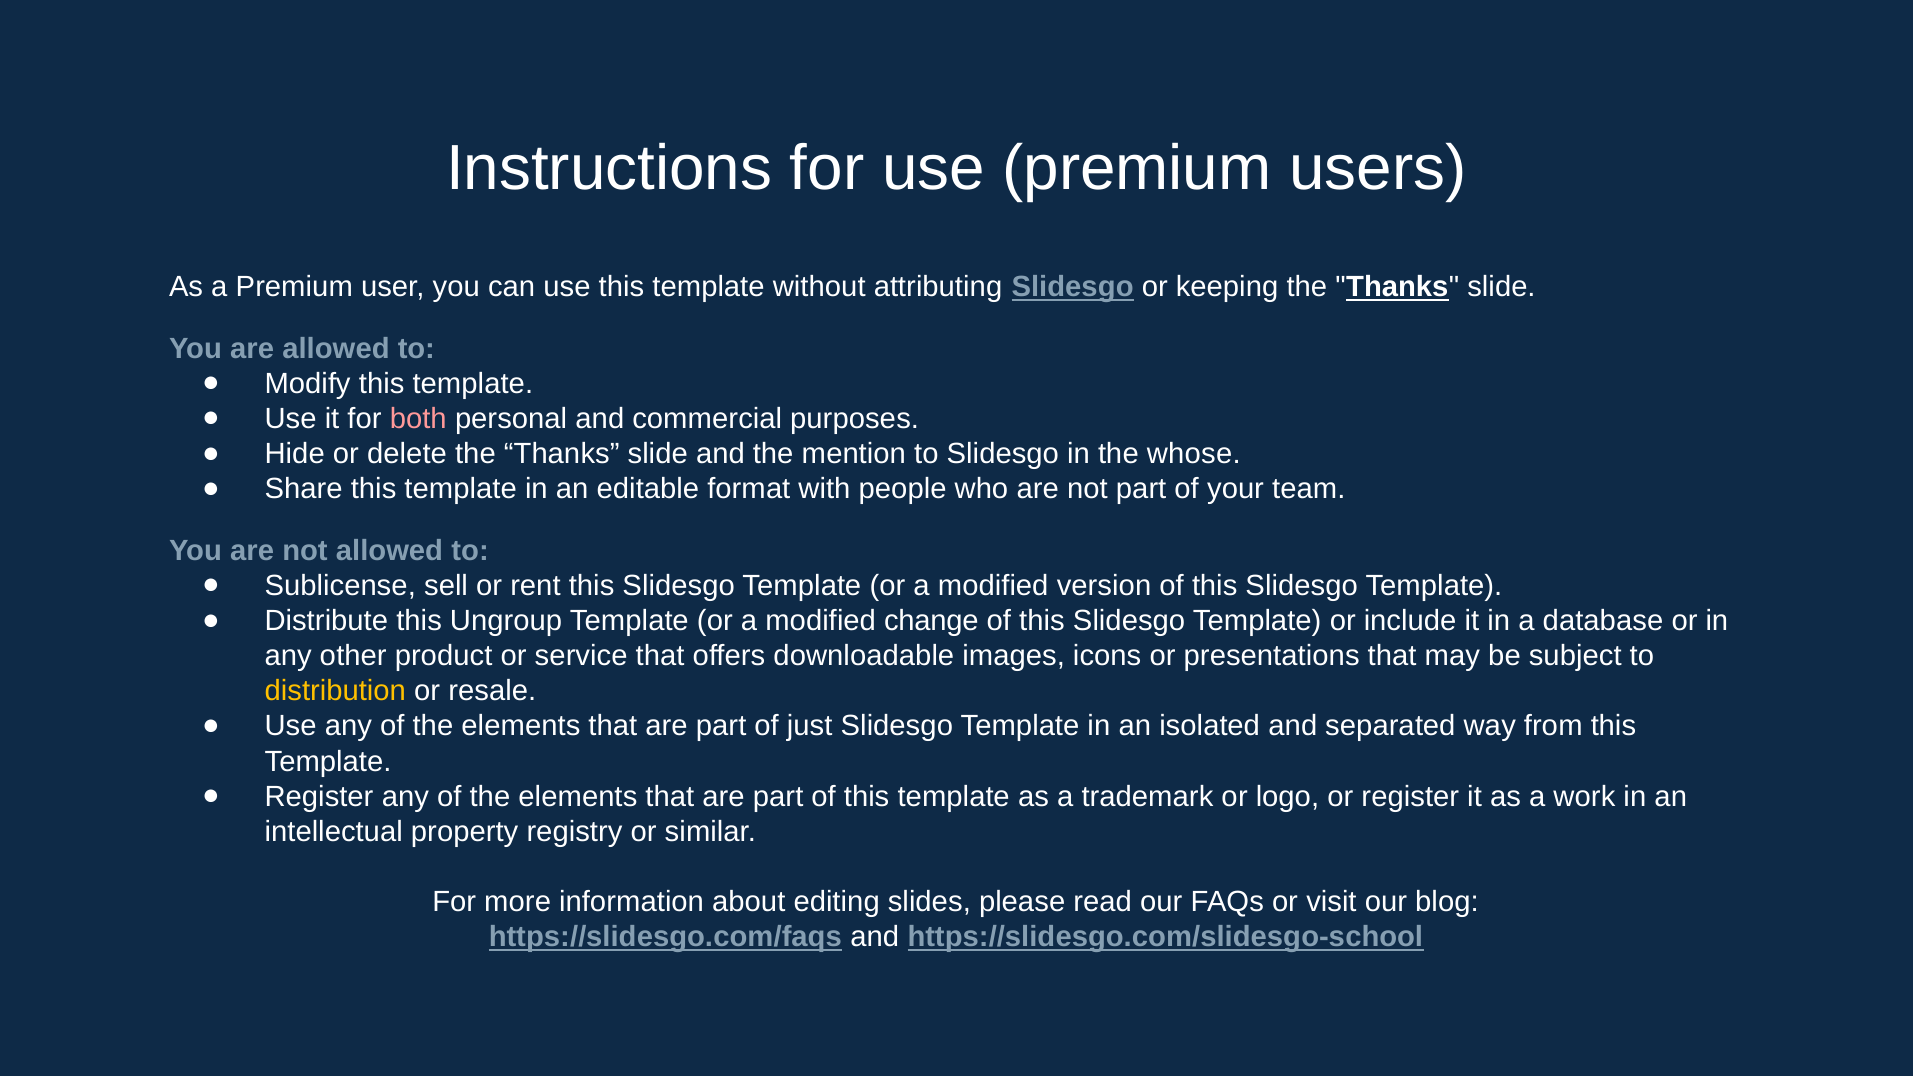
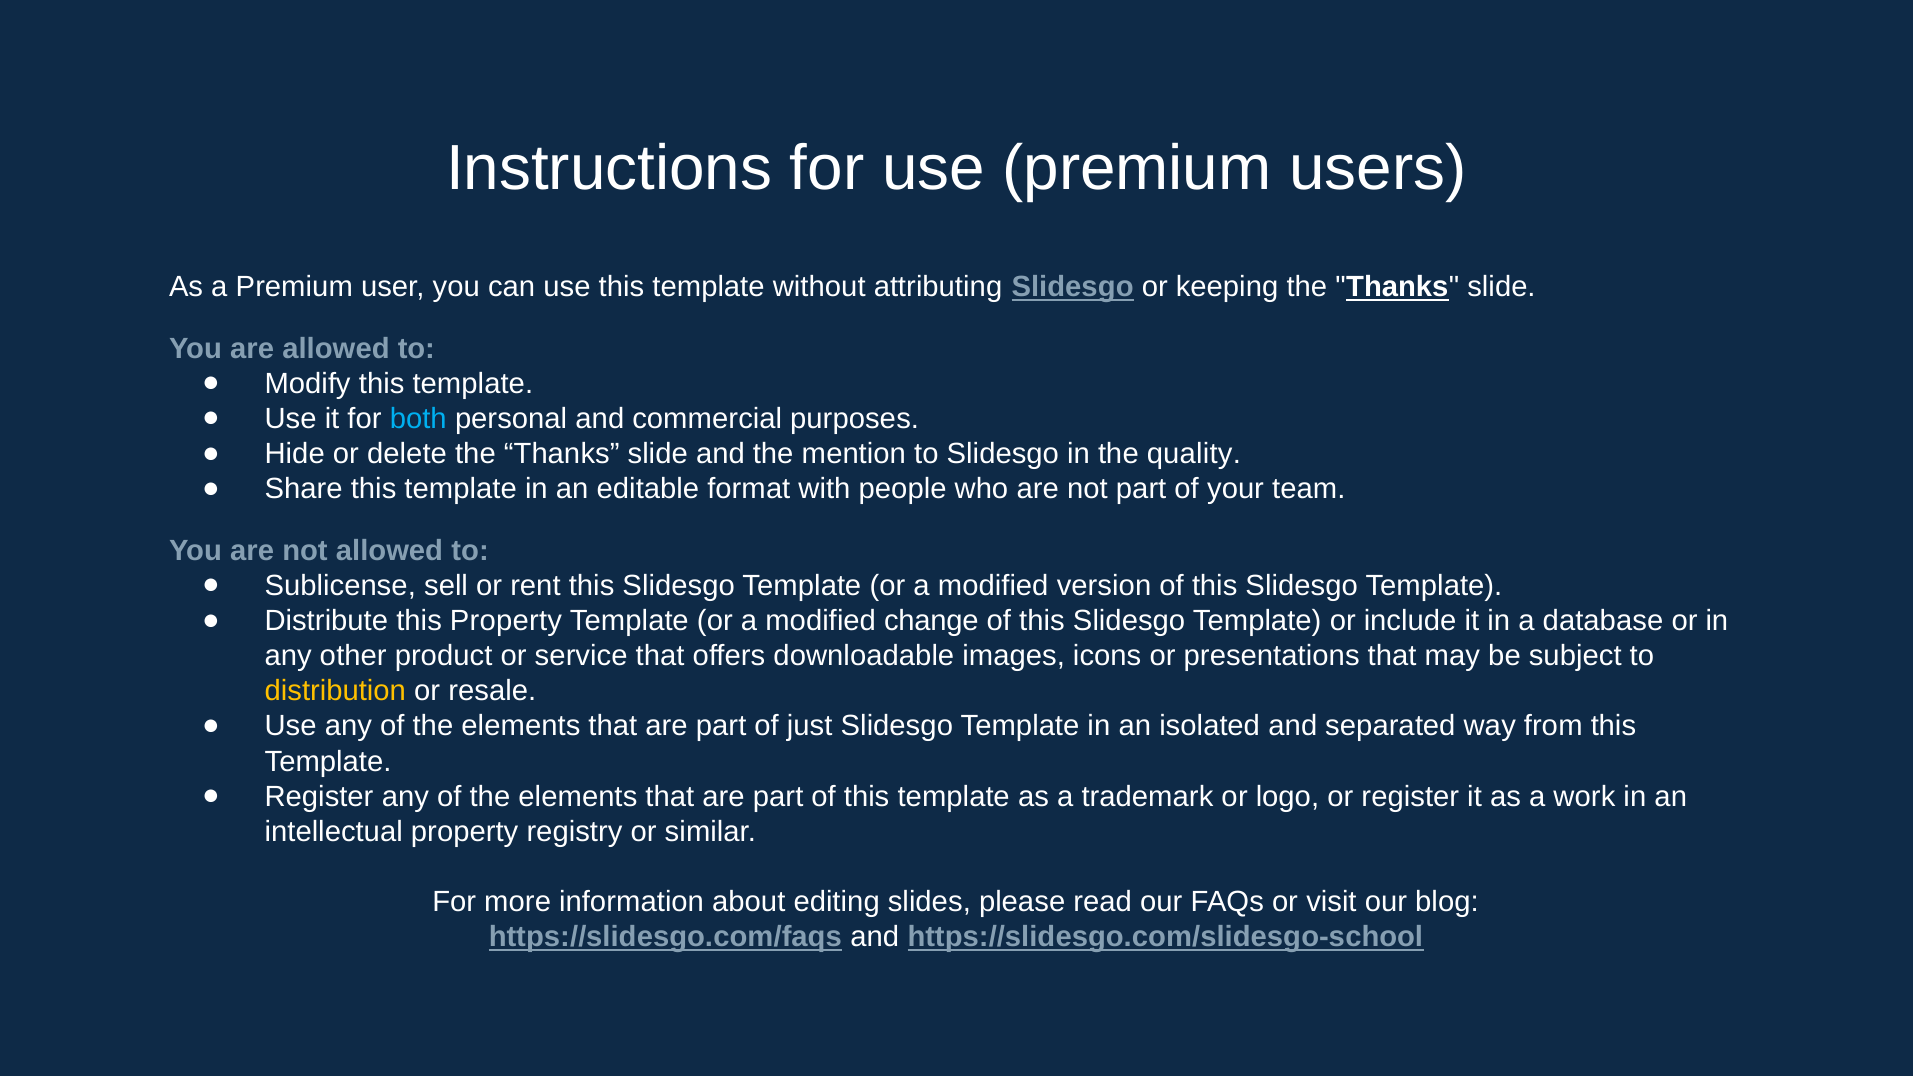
both colour: pink -> light blue
whose: whose -> quality
this Ungroup: Ungroup -> Property
